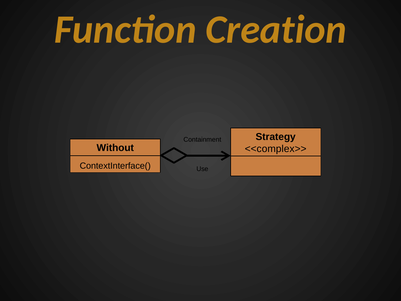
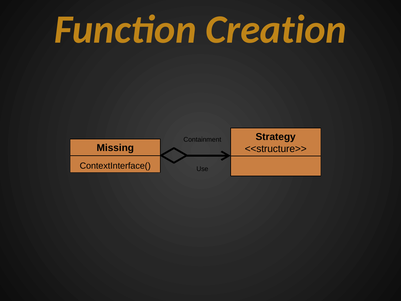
Without: Without -> Missing
<<complex>>: <<complex>> -> <<structure>>
